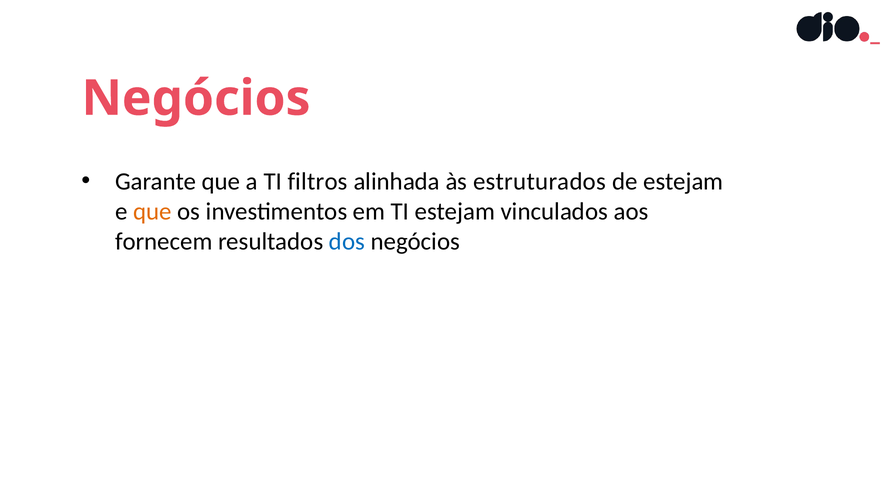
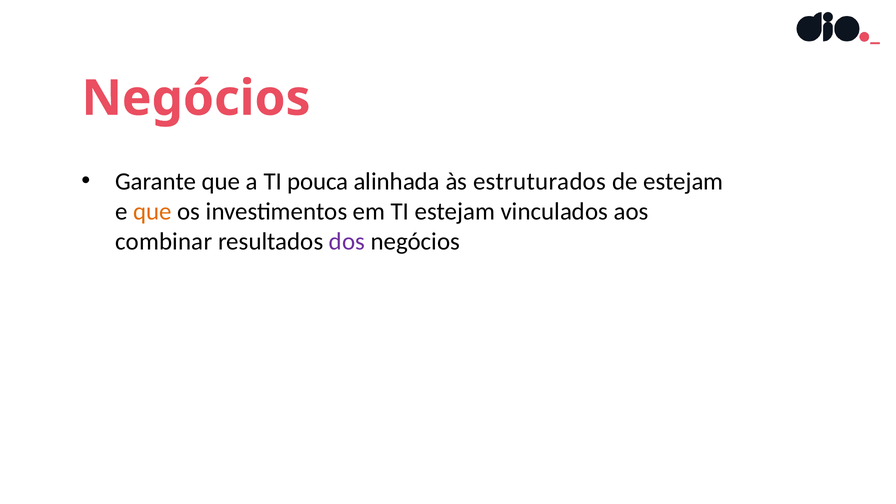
filtros: filtros -> pouca
fornecem: fornecem -> combinar
dos colour: blue -> purple
